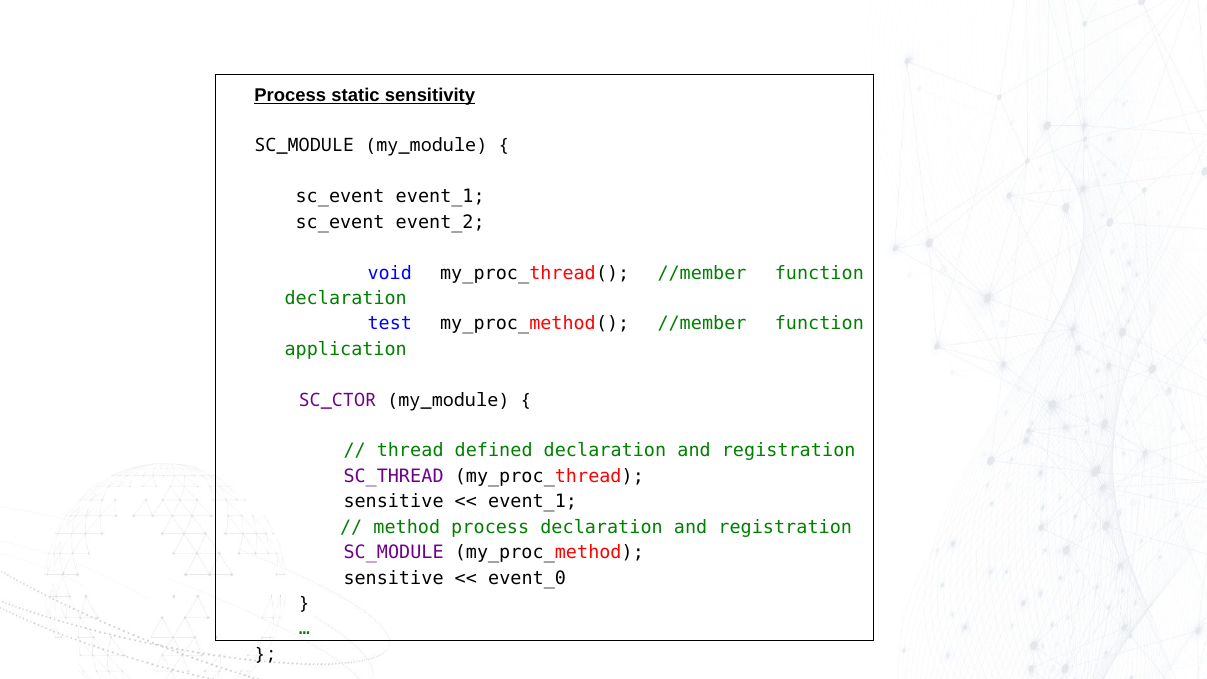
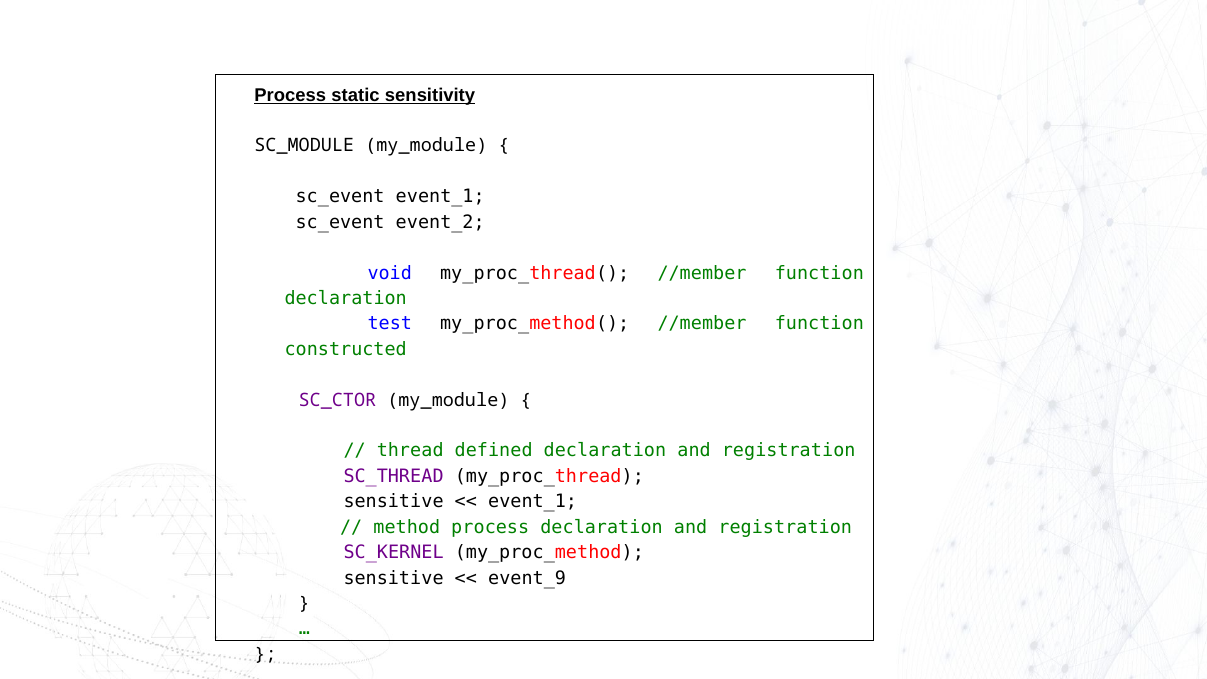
application: application -> constructed
SC_MODULE at (394, 553): SC_MODULE -> SC_KERNEL
event_0: event_0 -> event_9
